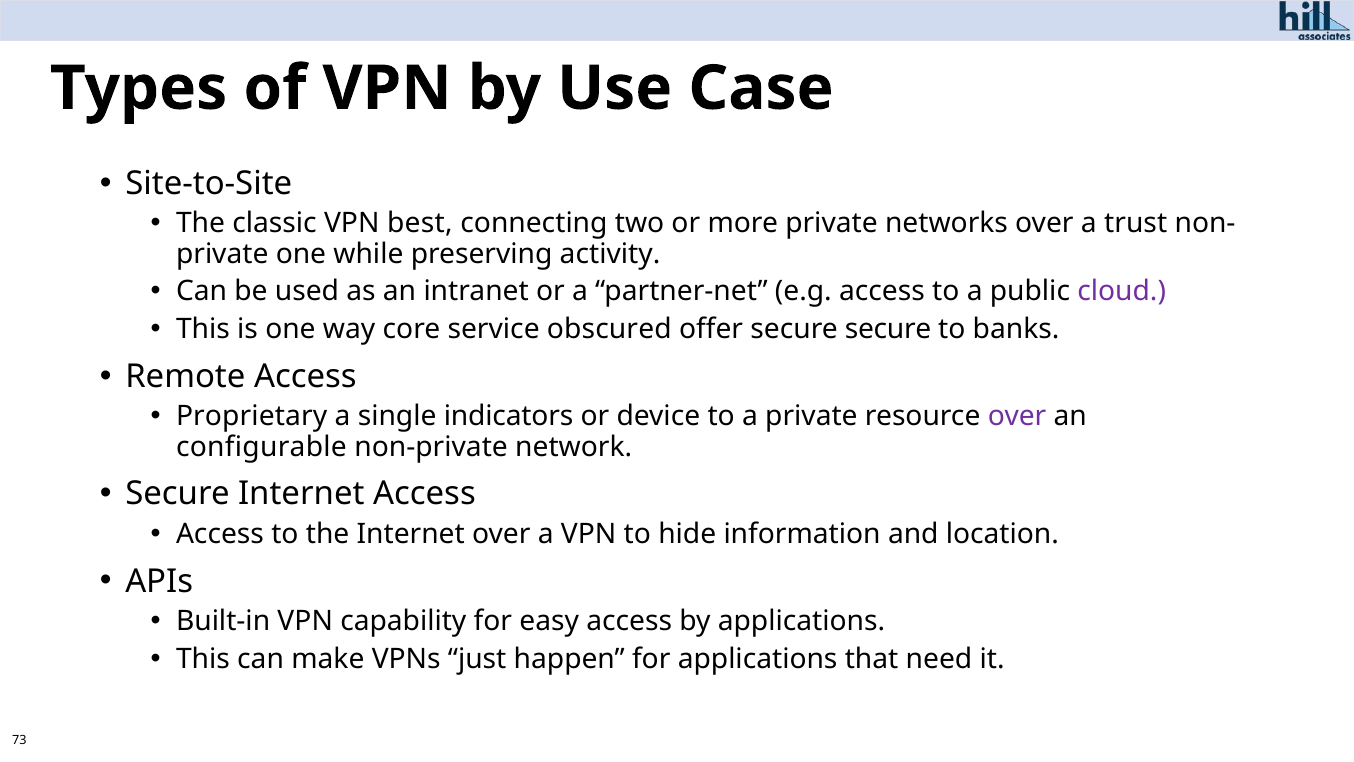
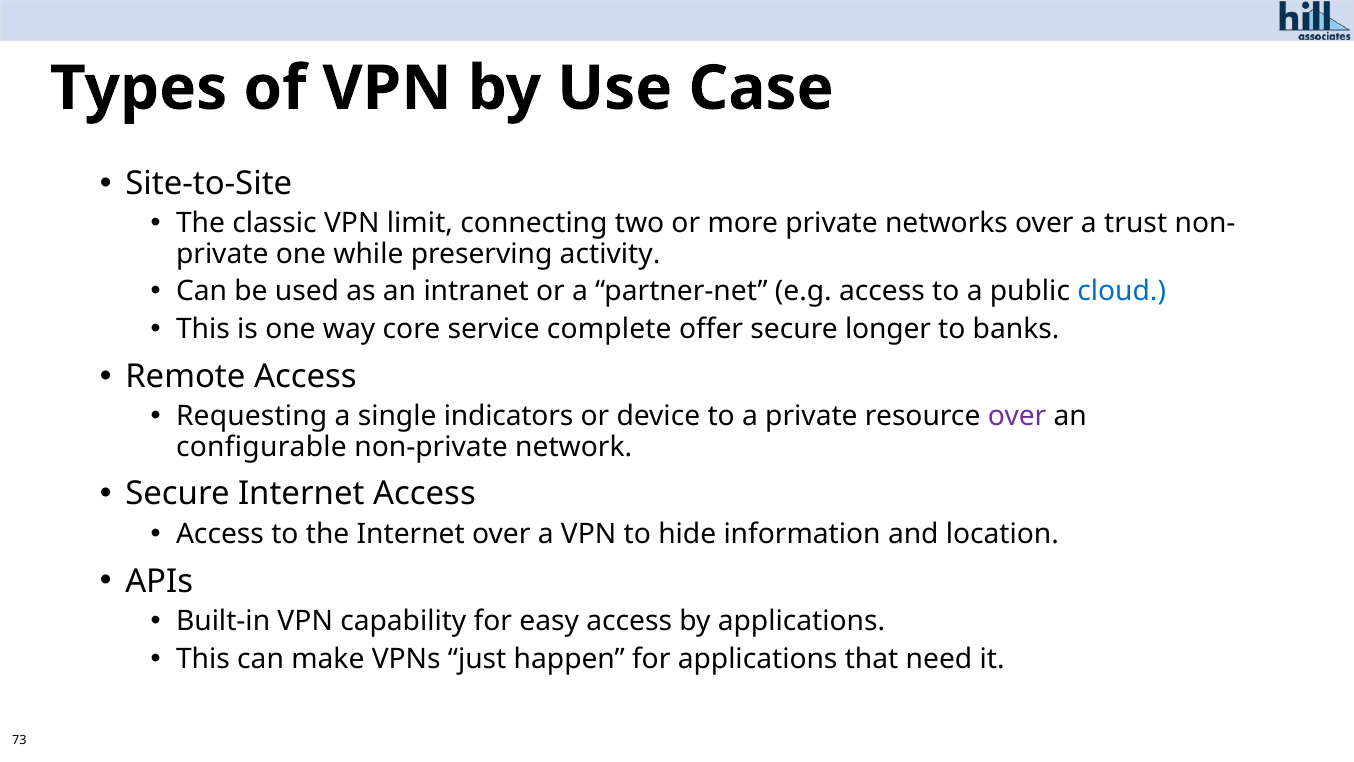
best: best -> limit
cloud colour: purple -> blue
obscured: obscured -> complete
secure secure: secure -> longer
Proprietary: Proprietary -> Requesting
